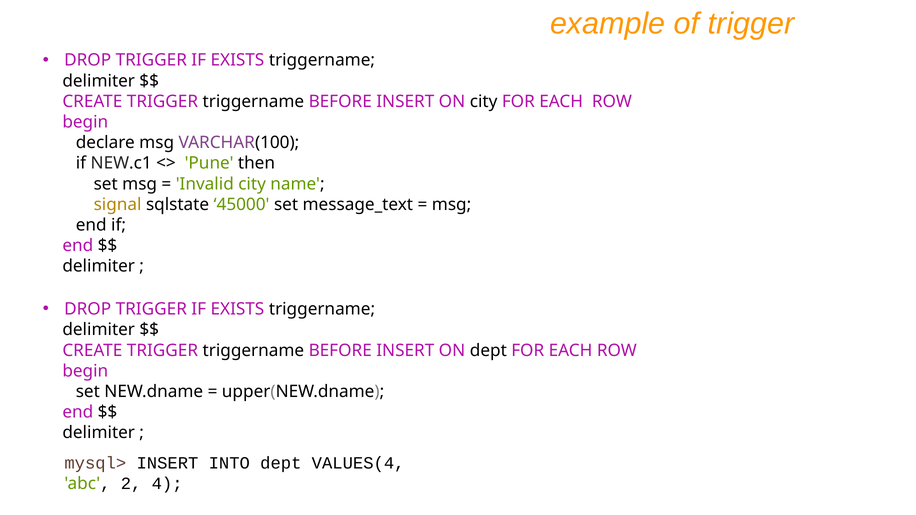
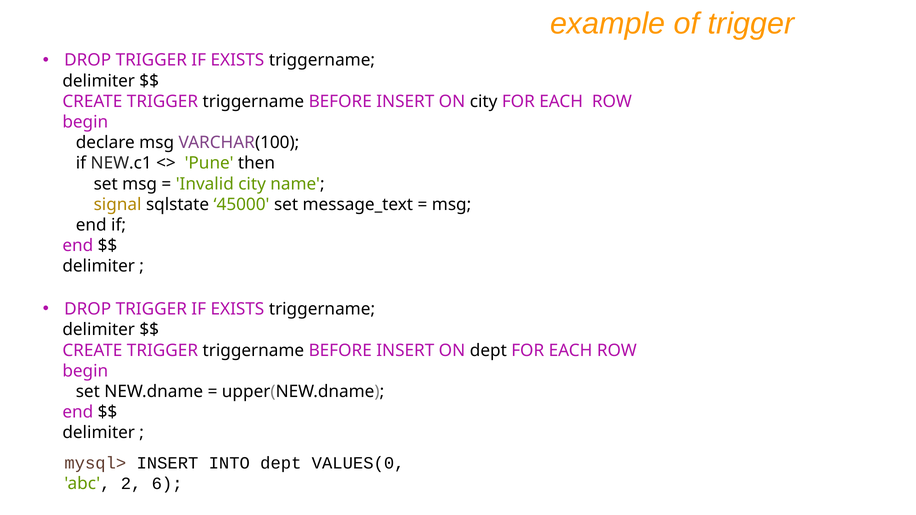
VALUES(4: VALUES(4 -> VALUES(0
4: 4 -> 6
